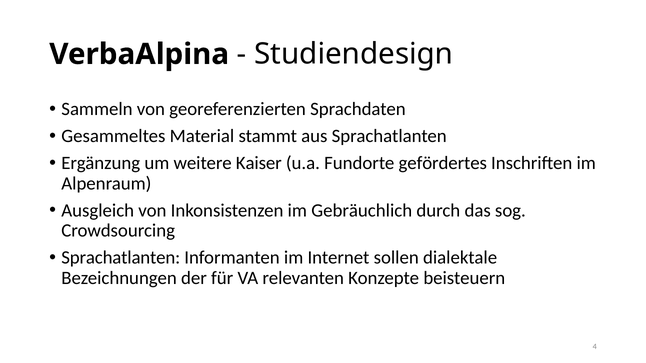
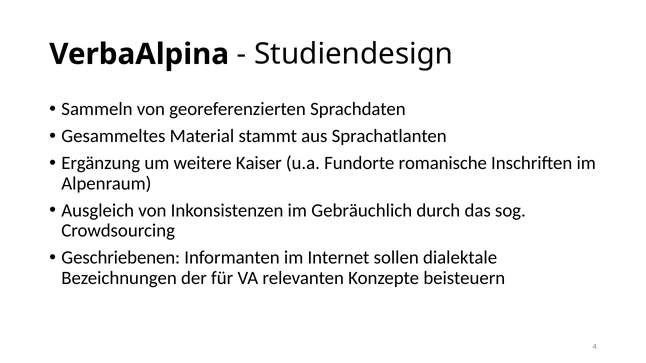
gefördertes: gefördertes -> romanische
Sprachatlanten at (121, 258): Sprachatlanten -> Geschriebenen
